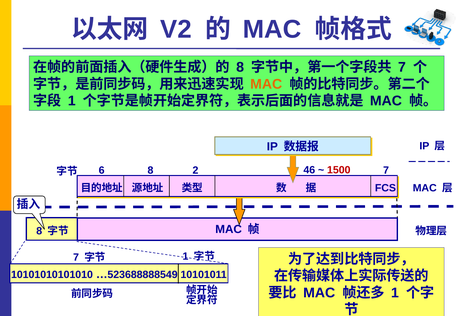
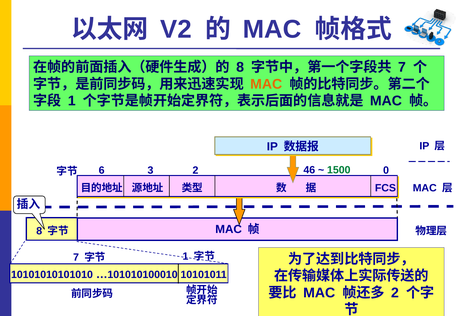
6 8: 8 -> 3
2 7: 7 -> 0
1500 colour: red -> green
523688888549: 523688888549 -> 101010100010
1 at (395, 292): 1 -> 2
